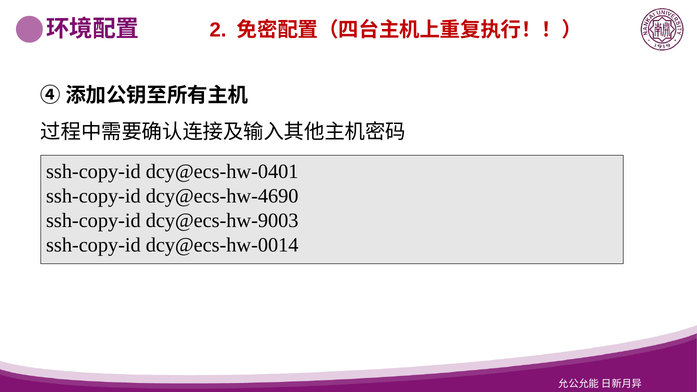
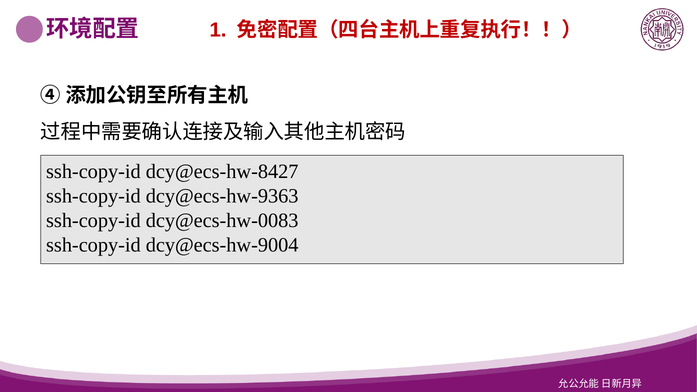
2: 2 -> 1
dcy@ecs-hw-0401: dcy@ecs-hw-0401 -> dcy@ecs-hw-8427
dcy@ecs-hw-4690: dcy@ecs-hw-4690 -> dcy@ecs-hw-9363
dcy@ecs-hw-9003: dcy@ecs-hw-9003 -> dcy@ecs-hw-0083
dcy@ecs-hw-0014: dcy@ecs-hw-0014 -> dcy@ecs-hw-9004
